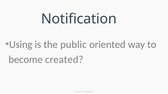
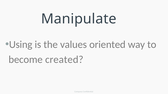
Notification: Notification -> Manipulate
public: public -> values
